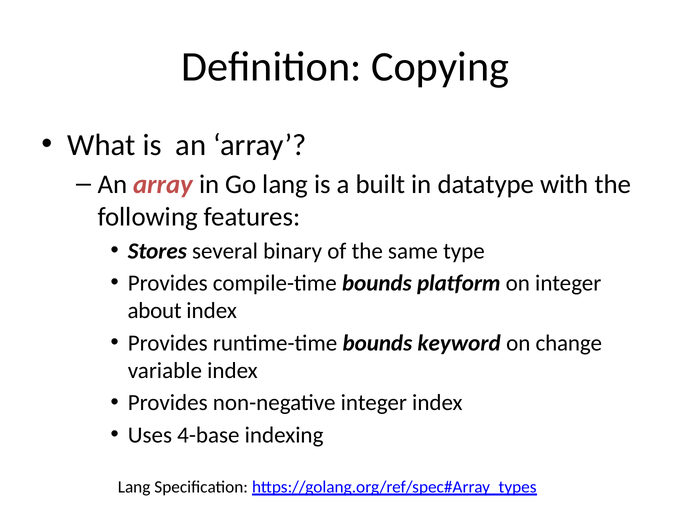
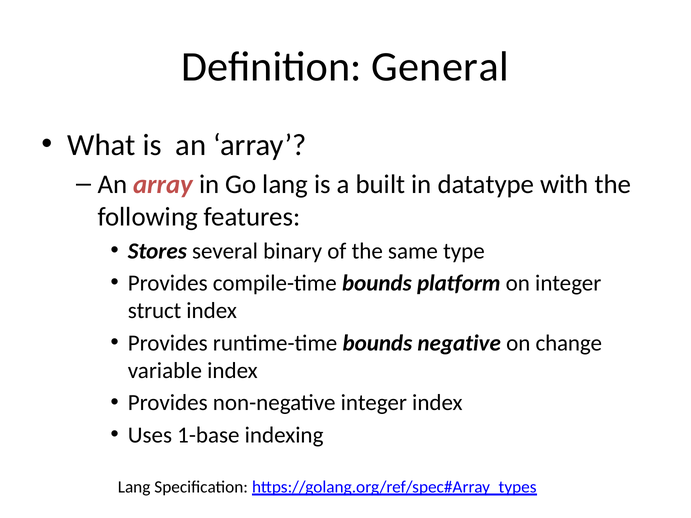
Copying: Copying -> General
about: about -> struct
keyword: keyword -> negative
4-base: 4-base -> 1-base
